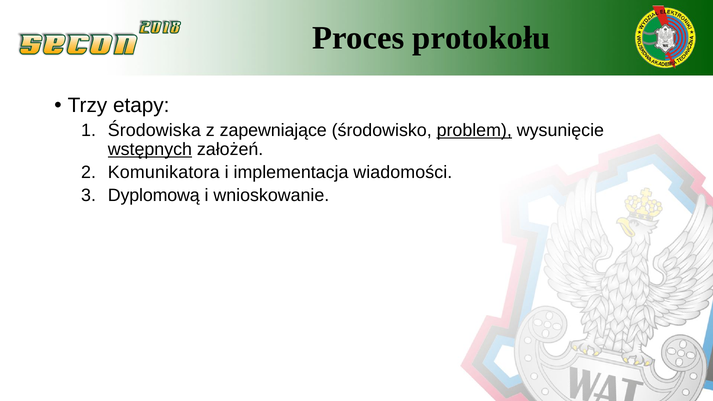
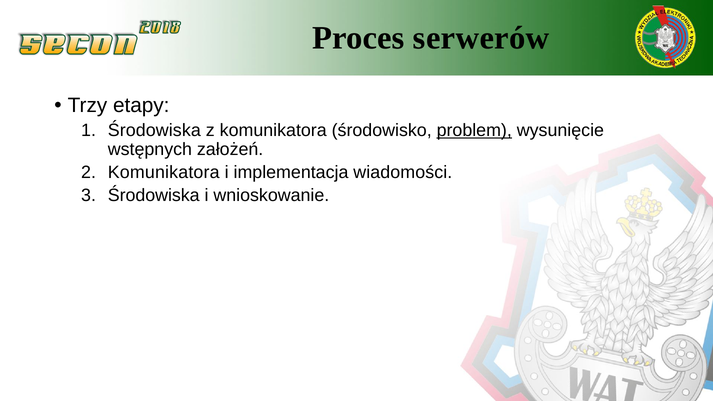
protokołu: protokołu -> serwerów
z zapewniające: zapewniające -> komunikatora
wstępnych underline: present -> none
Dyplomową at (154, 195): Dyplomową -> Środowiska
